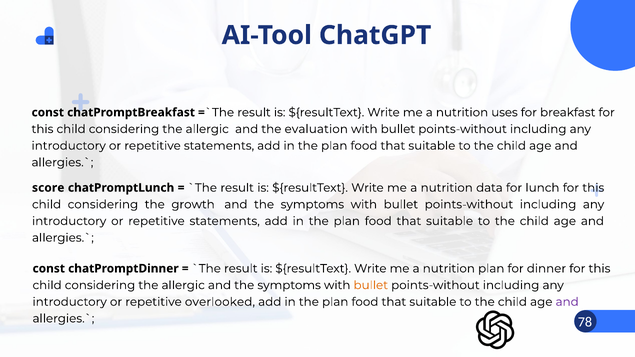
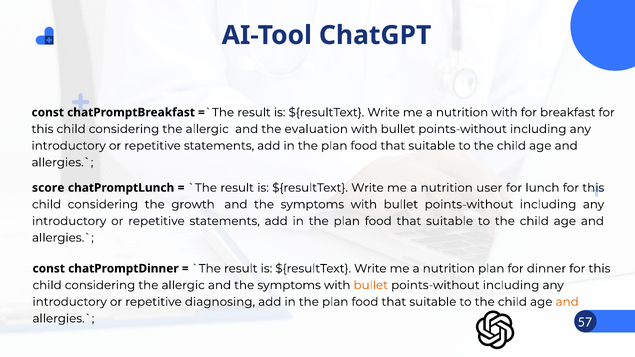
nutrition uses: uses -> with
data: data -> user
overlooked: overlooked -> diagnosing
and at (567, 302) colour: purple -> orange
78: 78 -> 57
